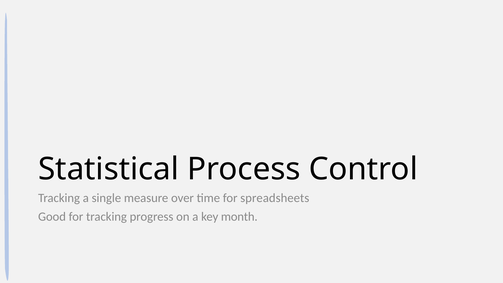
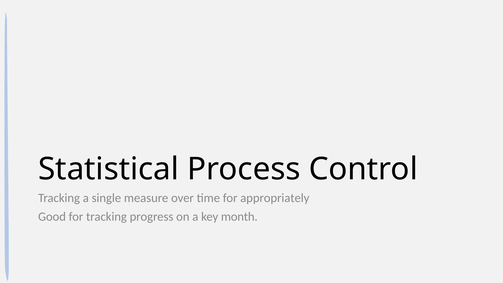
spreadsheets: spreadsheets -> appropriately
